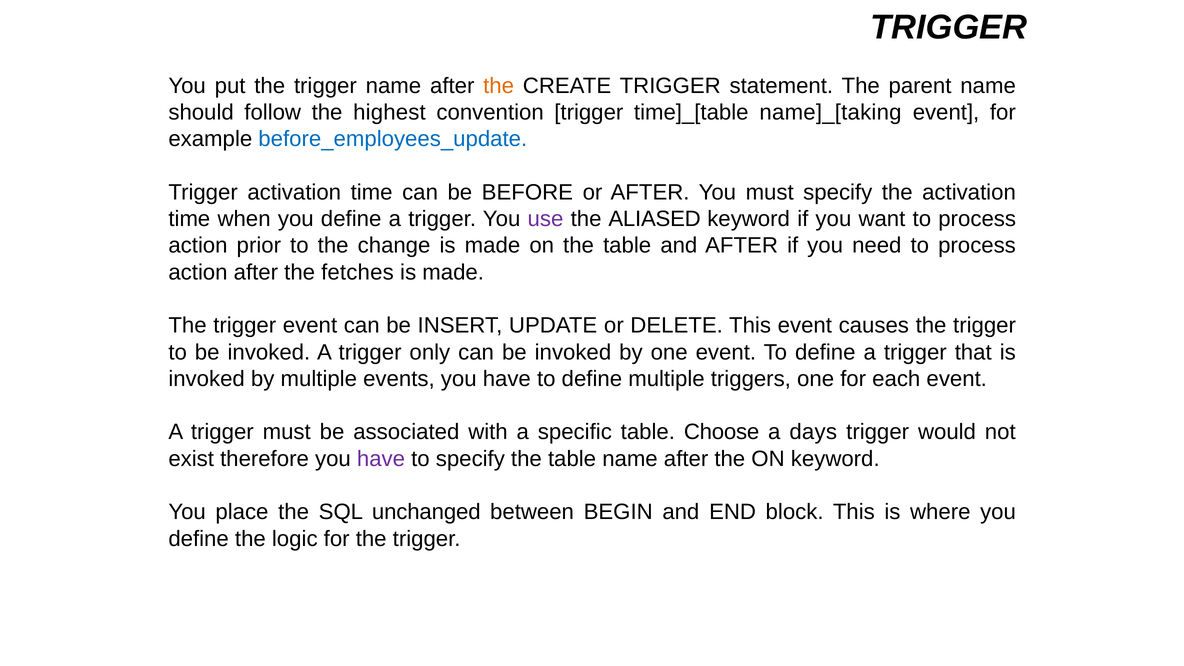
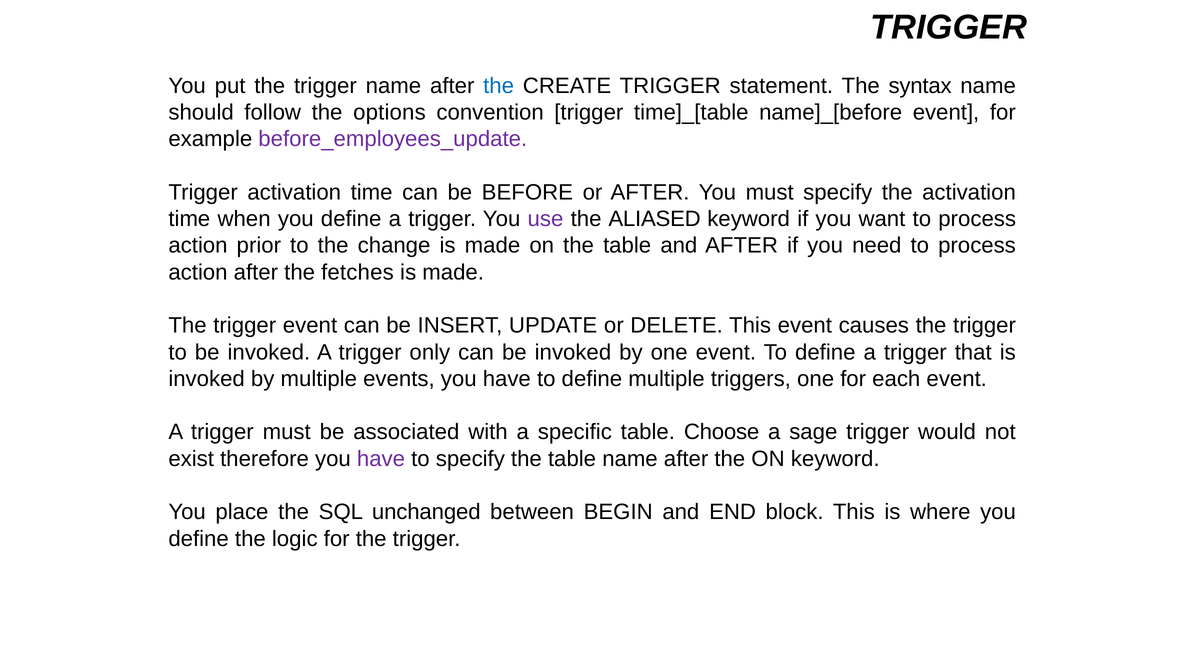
the at (499, 86) colour: orange -> blue
parent: parent -> syntax
highest: highest -> options
name]_[taking: name]_[taking -> name]_[before
before_employees_update colour: blue -> purple
days: days -> sage
